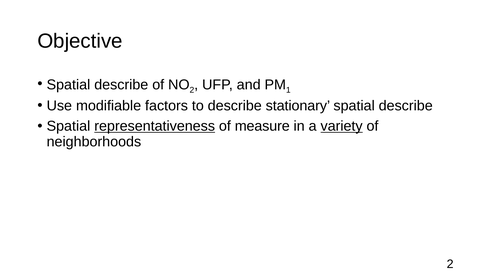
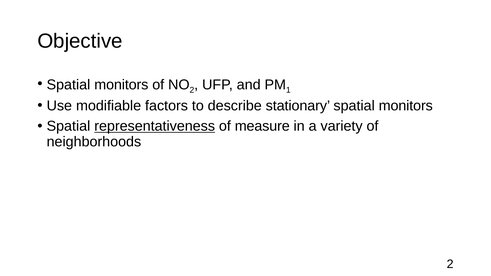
describe at (121, 85): describe -> monitors
describe at (406, 106): describe -> monitors
variety underline: present -> none
